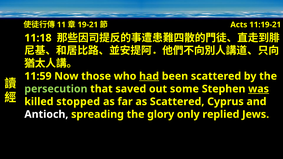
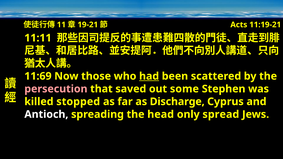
11:18: 11:18 -> 11:11
11:59: 11:59 -> 11:69
persecution colour: light green -> pink
was underline: present -> none
as Scattered: Scattered -> Discharge
glory: glory -> head
replied: replied -> spread
